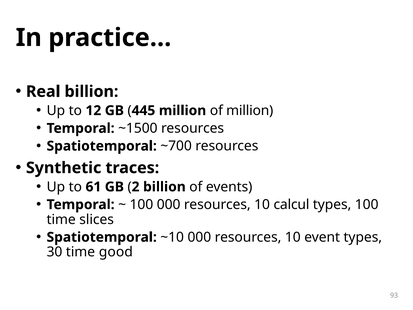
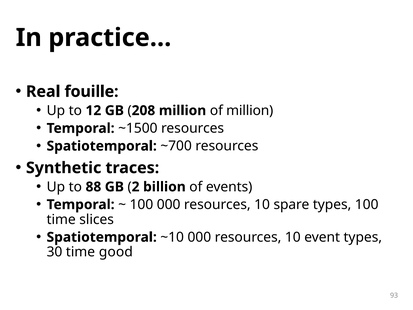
Real billion: billion -> fouille
445: 445 -> 208
61: 61 -> 88
calcul: calcul -> spare
